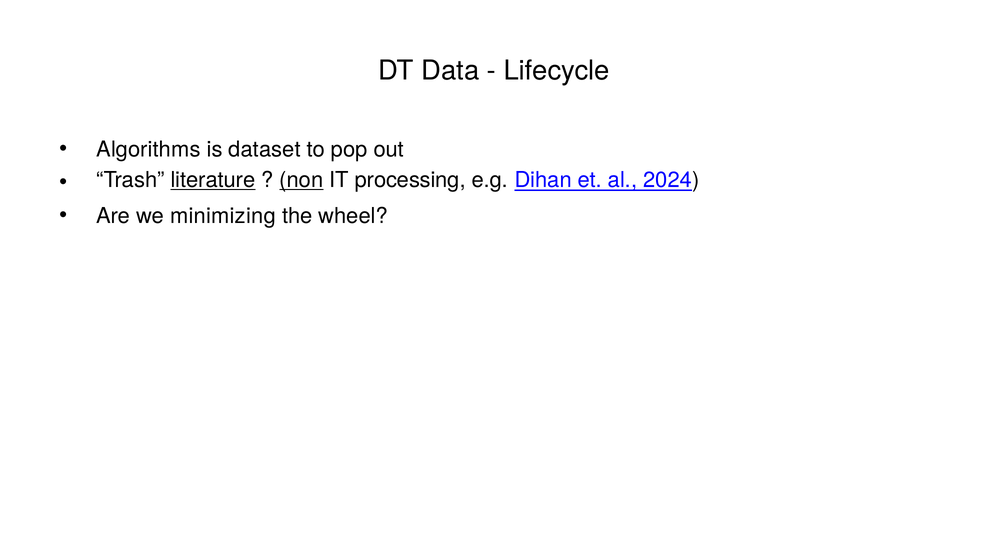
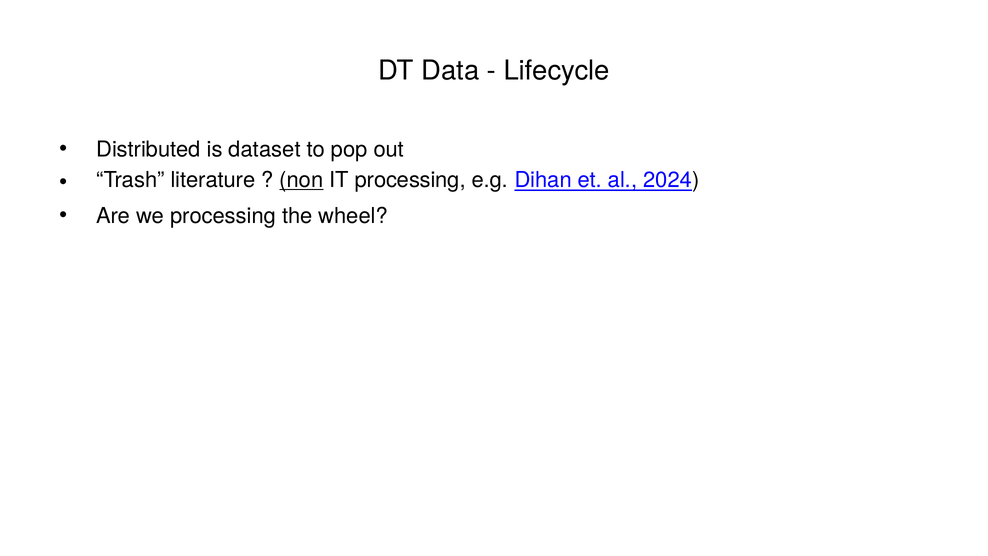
Algorithms: Algorithms -> Distributed
literature underline: present -> none
we minimizing: minimizing -> processing
